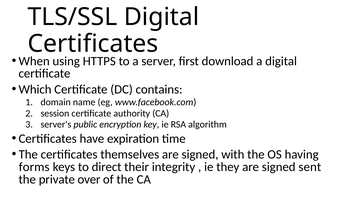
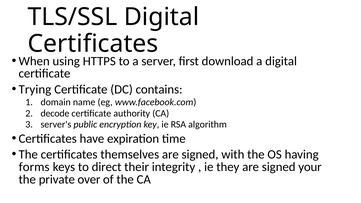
Which: Which -> Trying
session: session -> decode
sent: sent -> your
